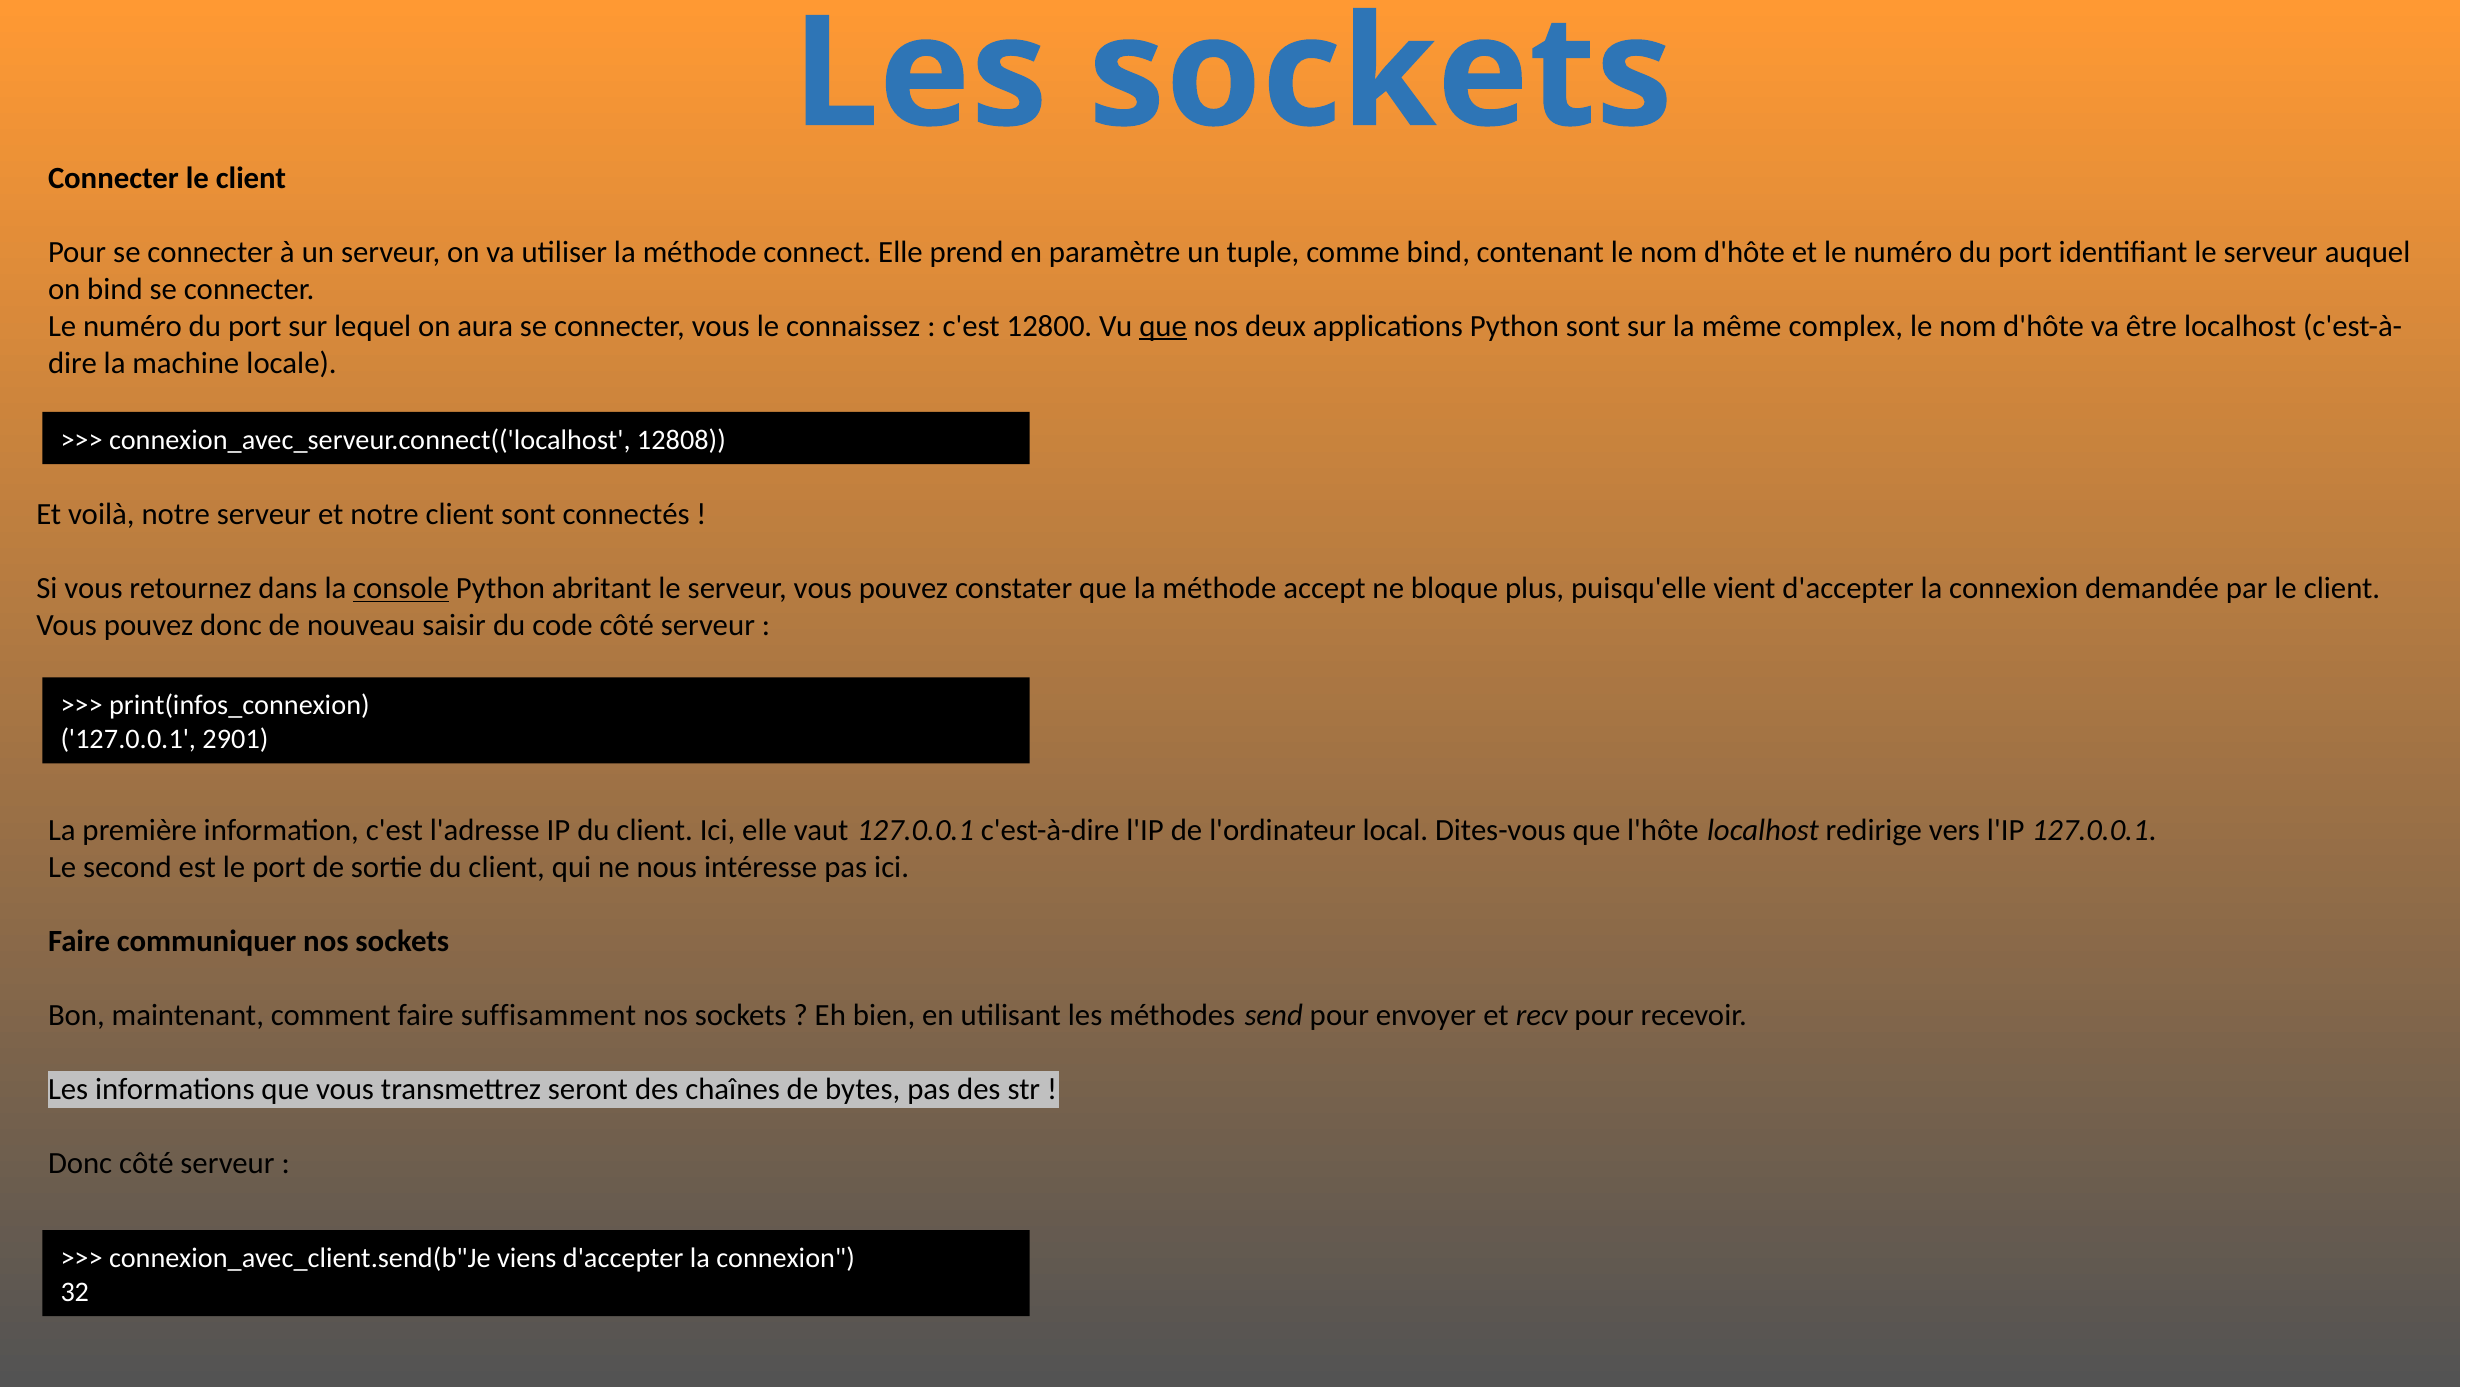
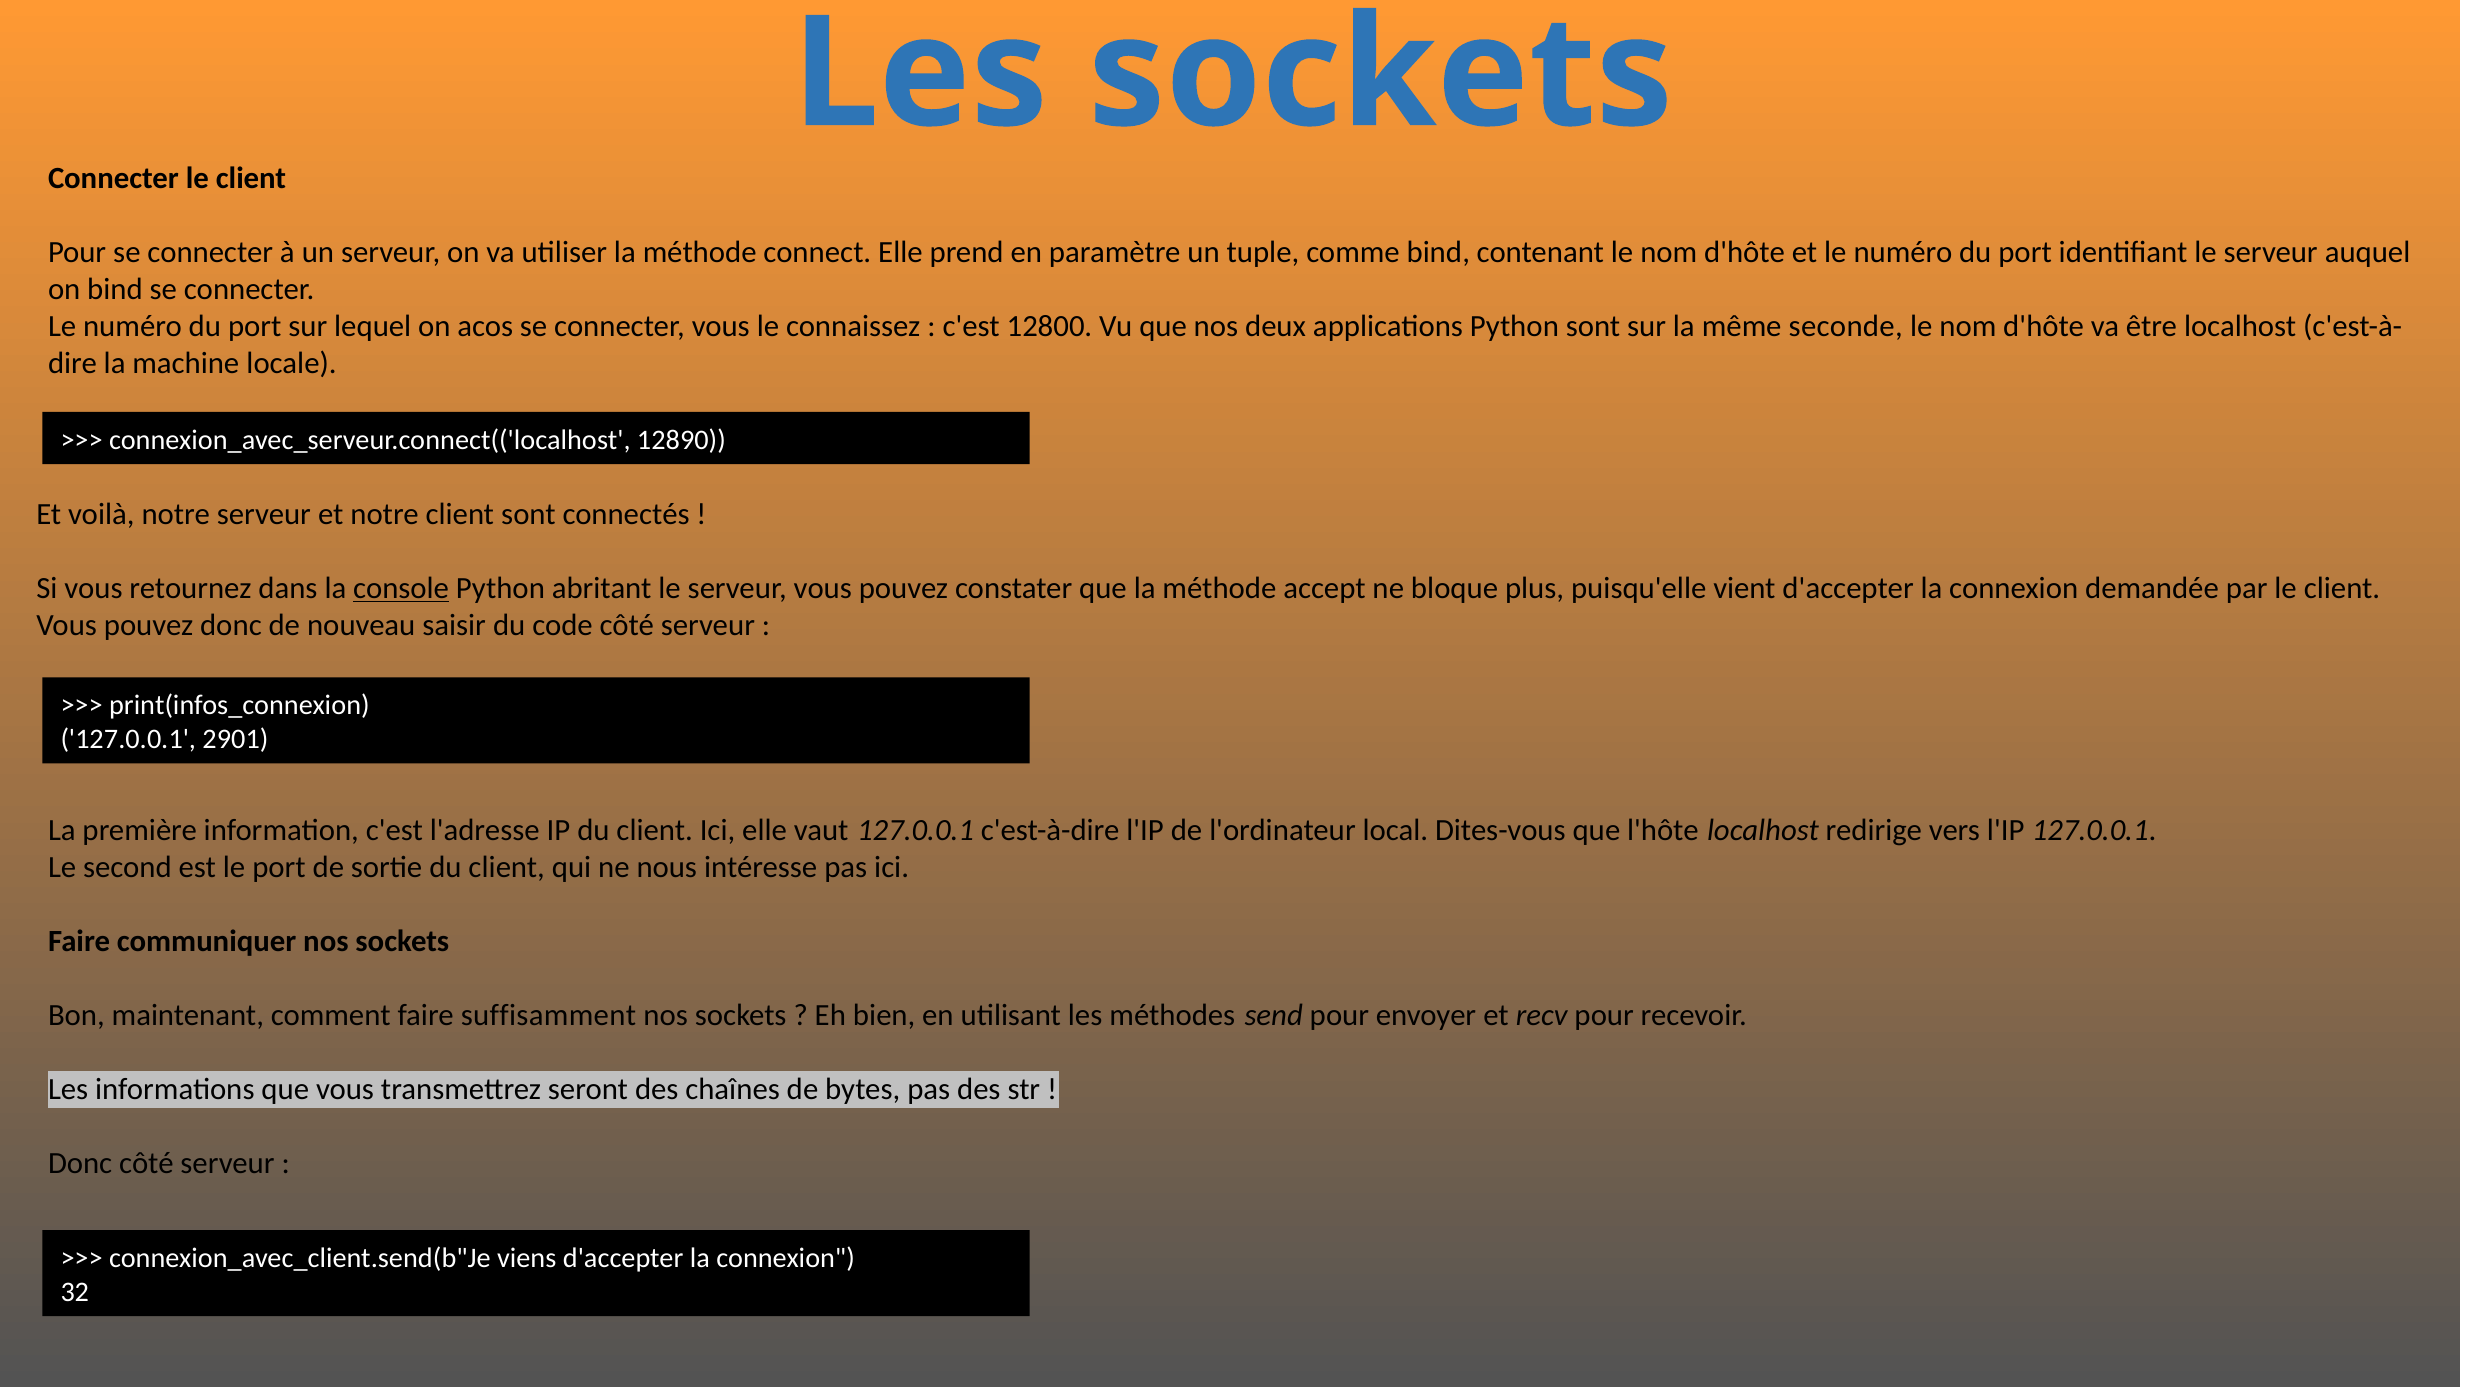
aura: aura -> acos
que at (1163, 326) underline: present -> none
complex: complex -> seconde
12808: 12808 -> 12890
